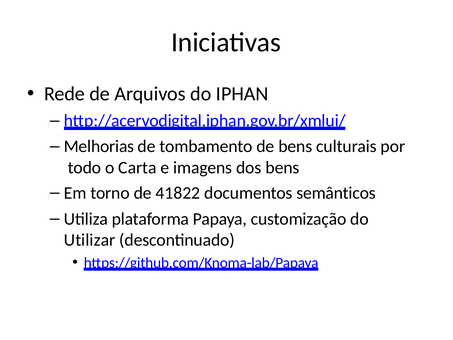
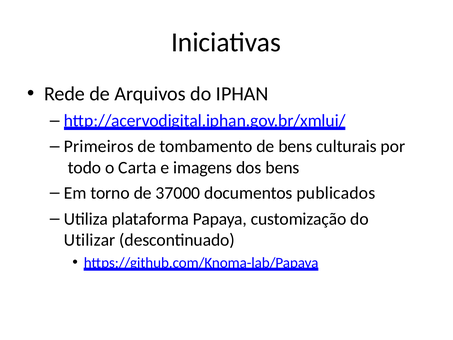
Melhorias: Melhorias -> Primeiros
41822: 41822 -> 37000
semânticos: semânticos -> publicados
